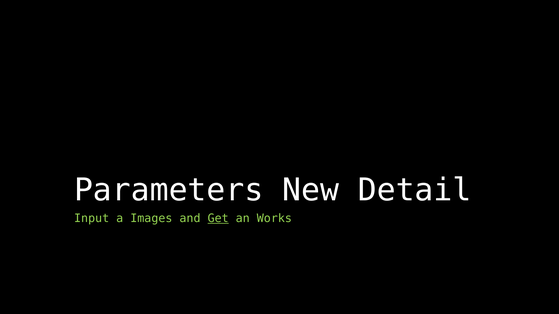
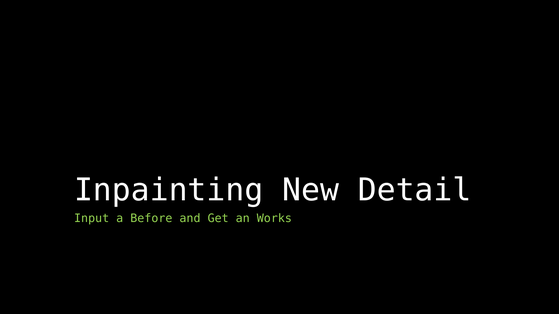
Parameters: Parameters -> Inpainting
Images: Images -> Before
Get underline: present -> none
